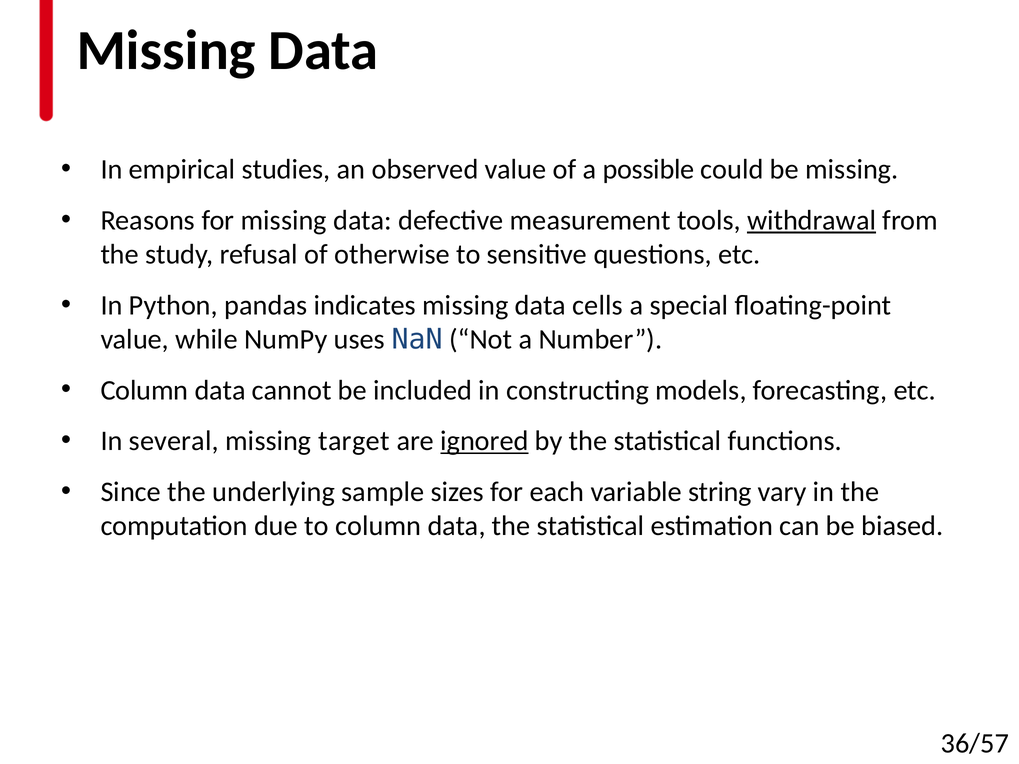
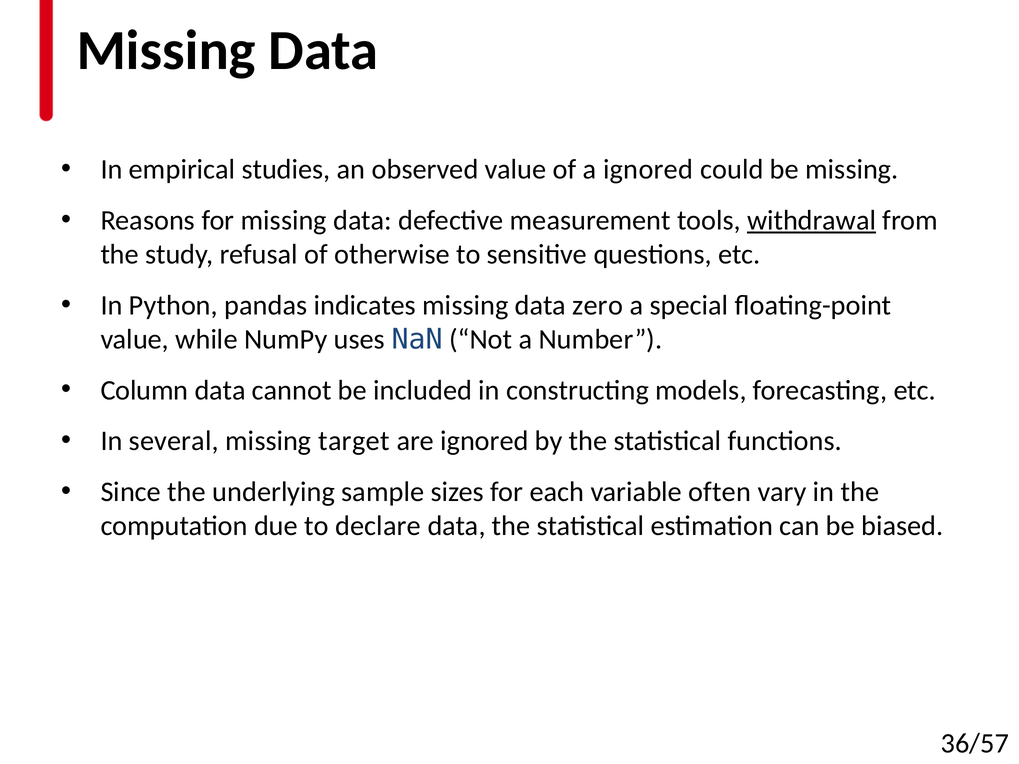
a possible: possible -> ignored
cells: cells -> zero
ignored at (484, 441) underline: present -> none
string: string -> often
to column: column -> declare
